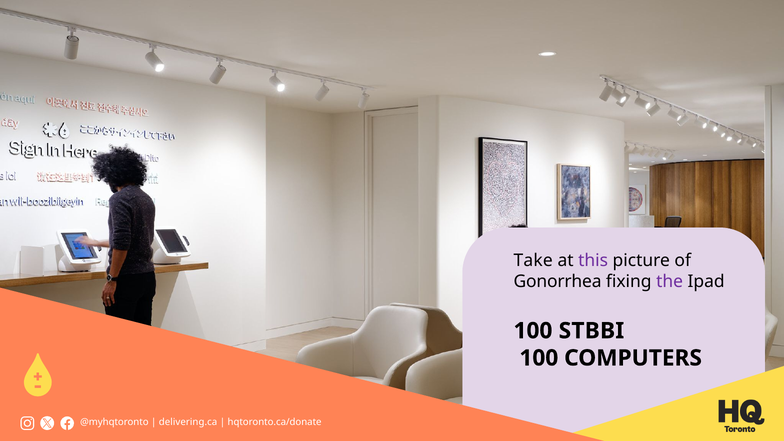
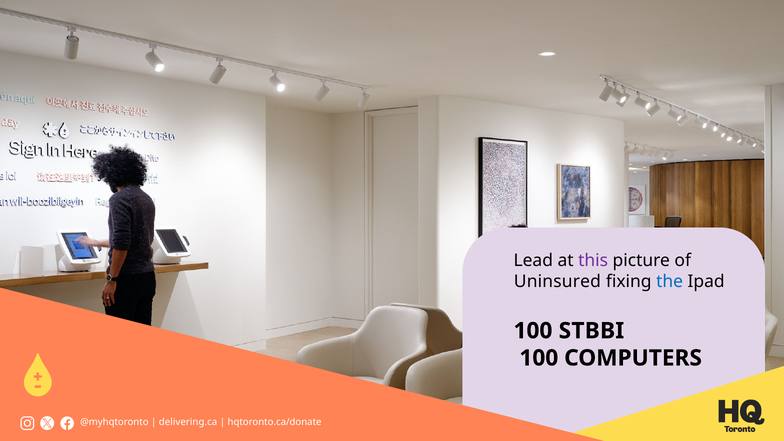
Take: Take -> Lead
Gonorrhea: Gonorrhea -> Uninsured
the colour: purple -> blue
